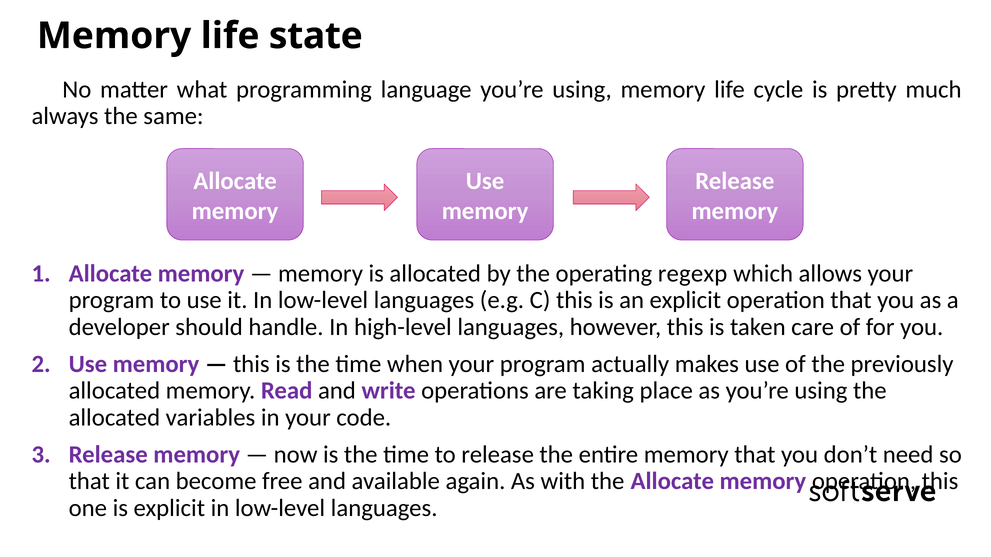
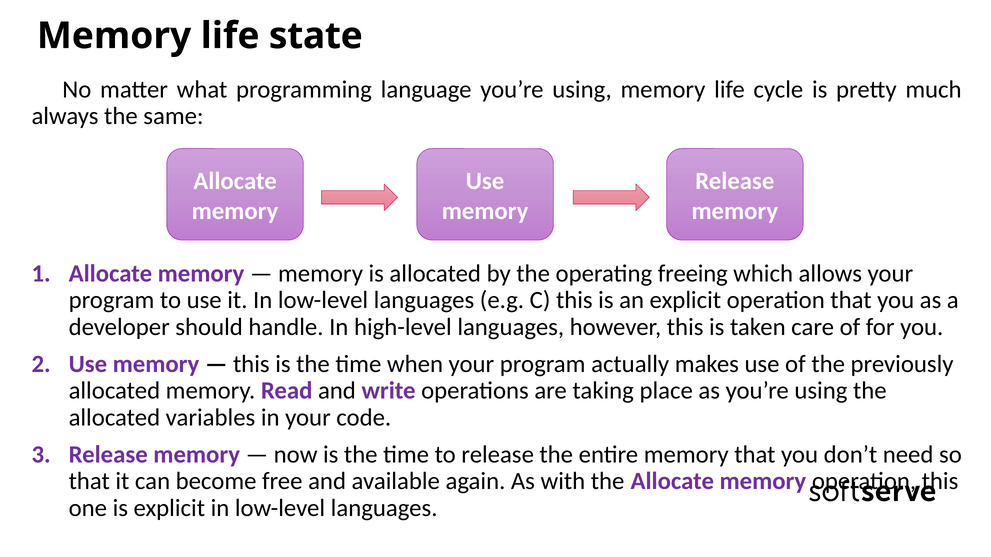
regexp: regexp -> freeing
